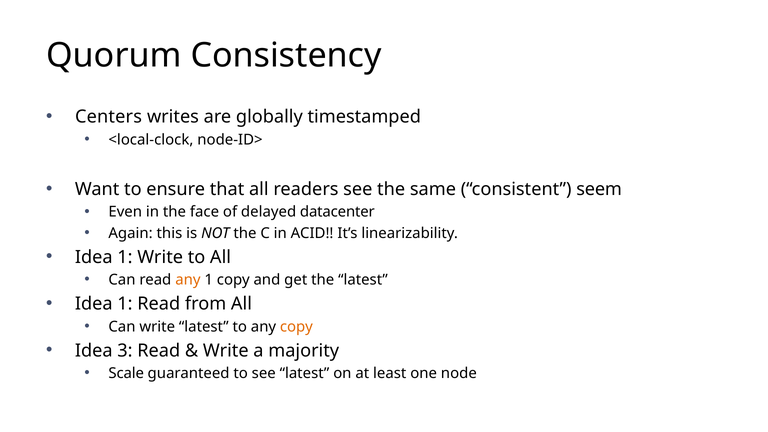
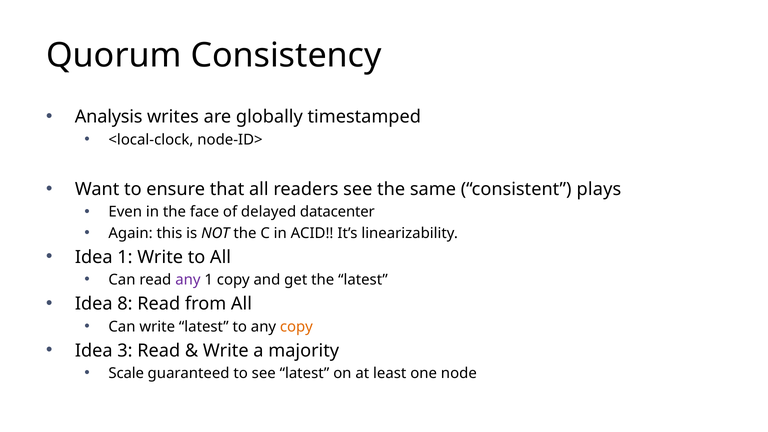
Centers: Centers -> Analysis
seem: seem -> plays
any at (188, 280) colour: orange -> purple
1 at (125, 304): 1 -> 8
